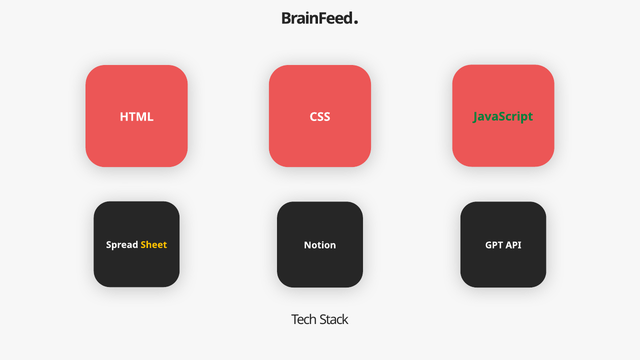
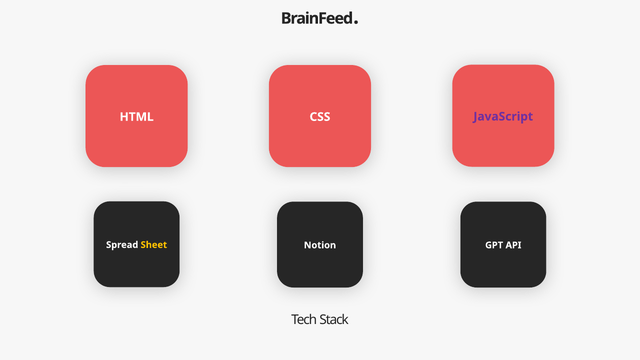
JavaScript colour: green -> purple
